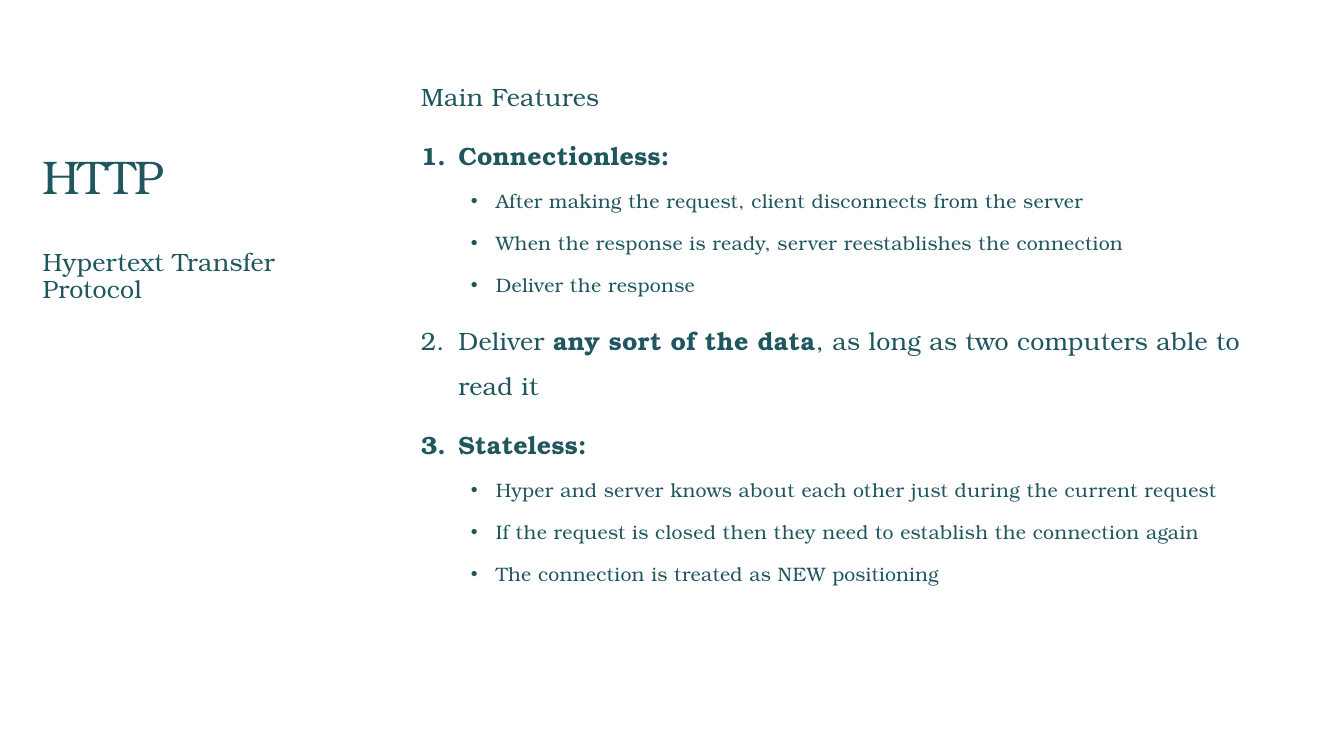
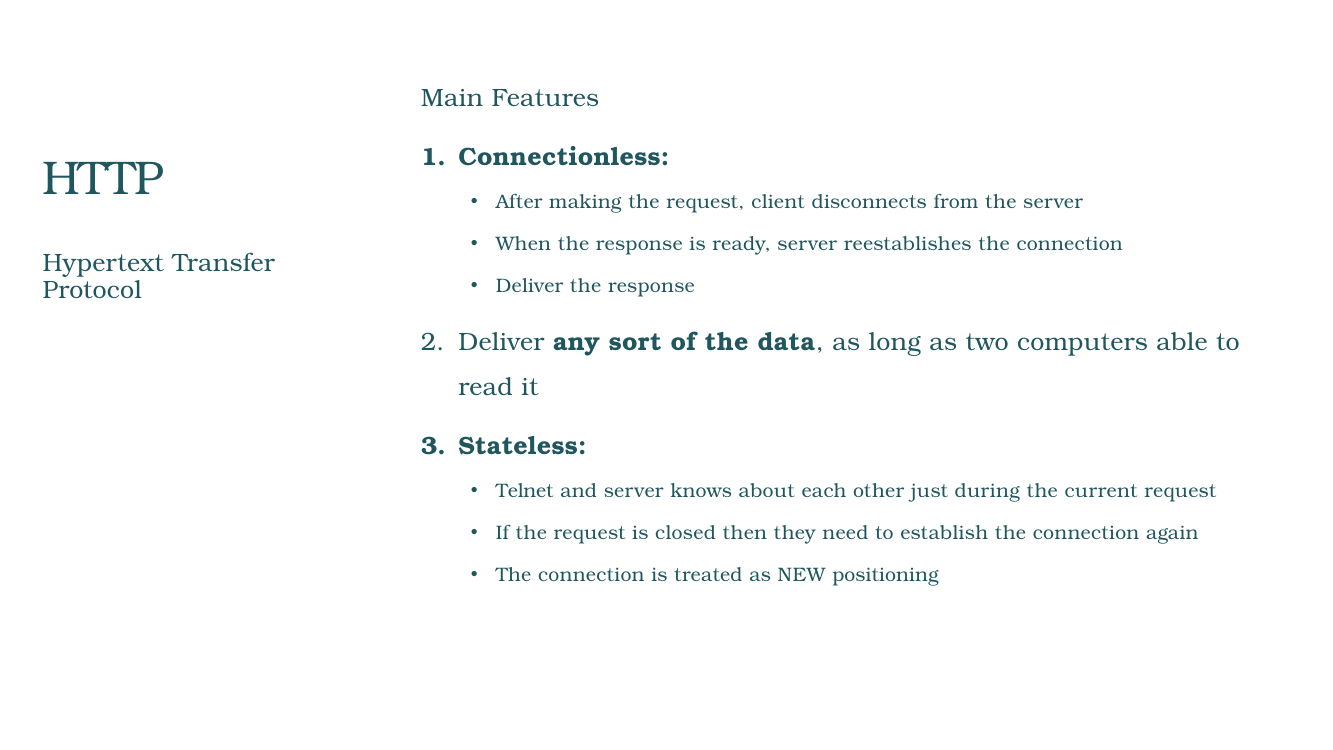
Hyper: Hyper -> Telnet
